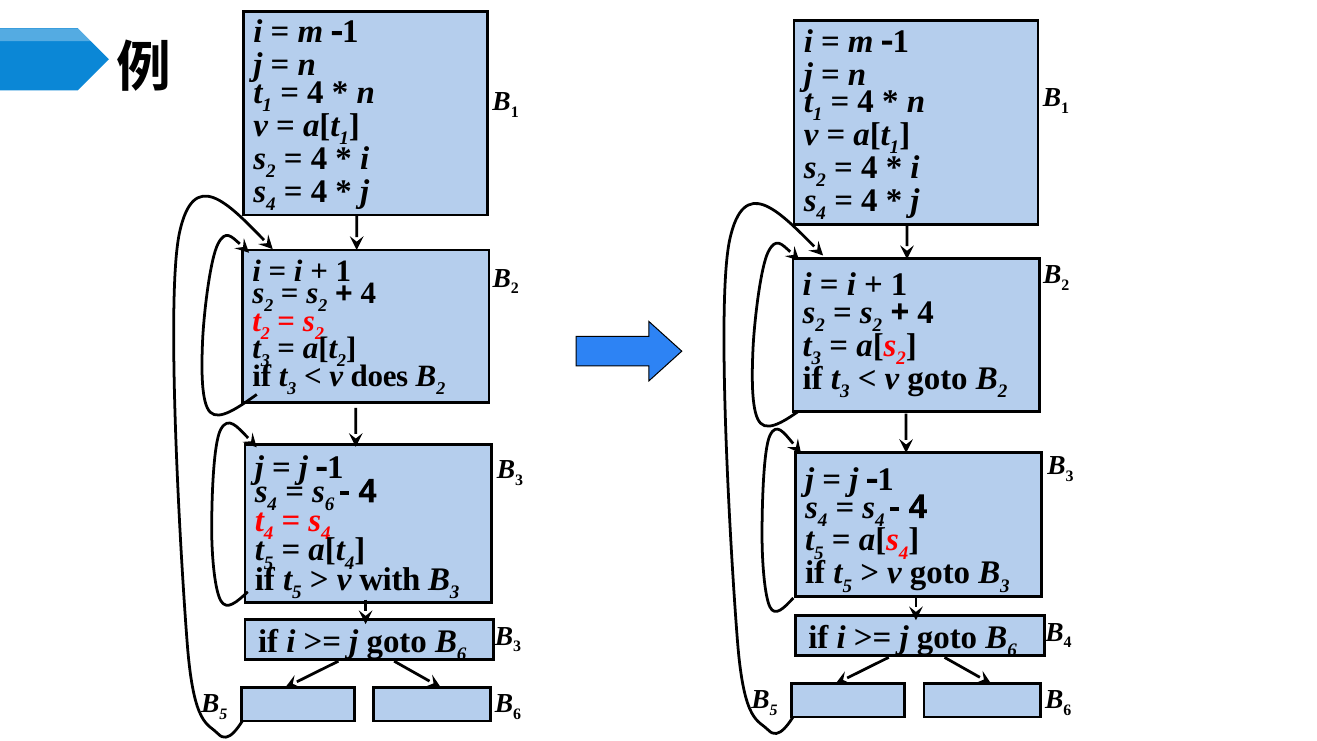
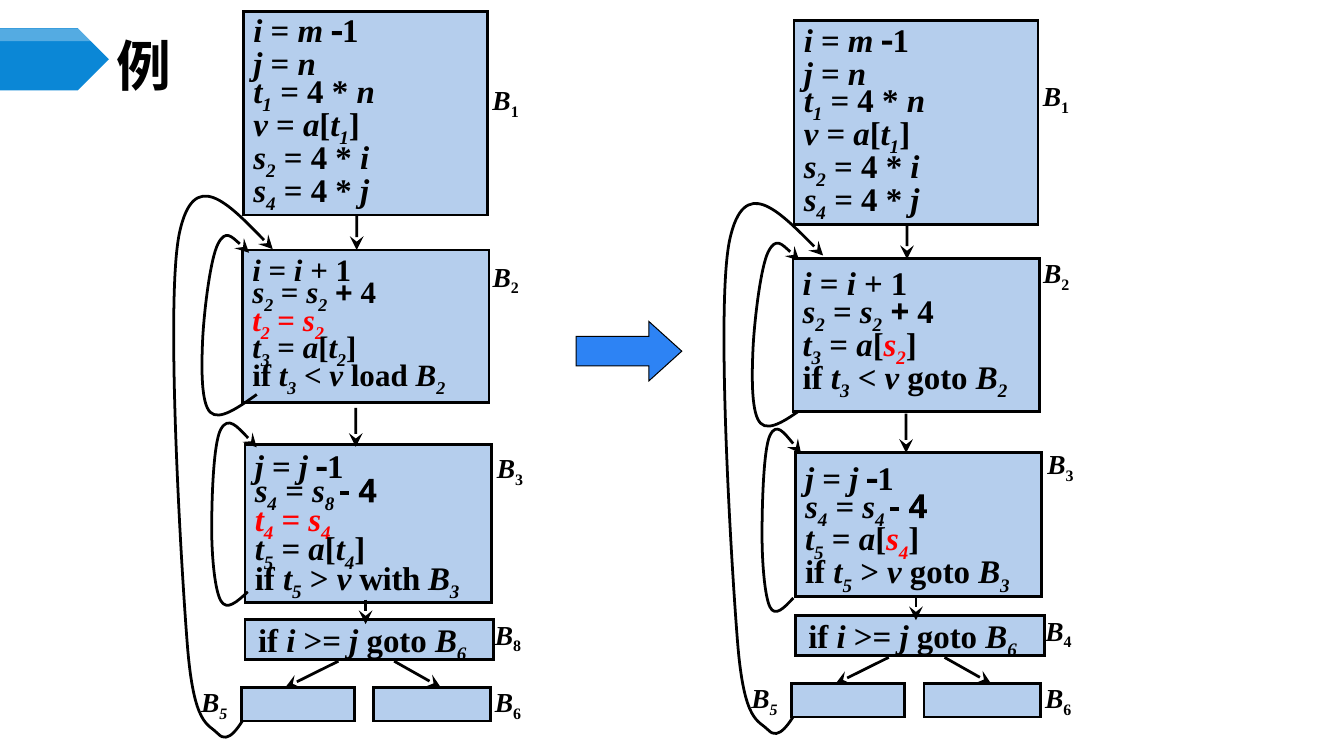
does: does -> load
6 at (330, 504): 6 -> 8
3 at (517, 646): 3 -> 8
